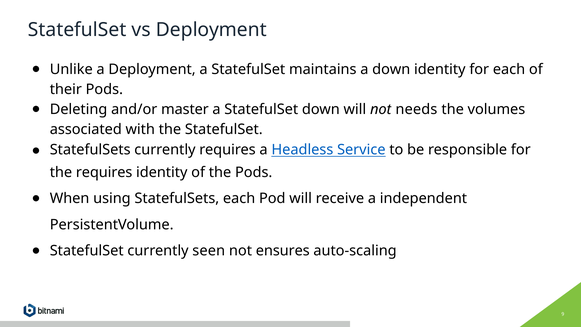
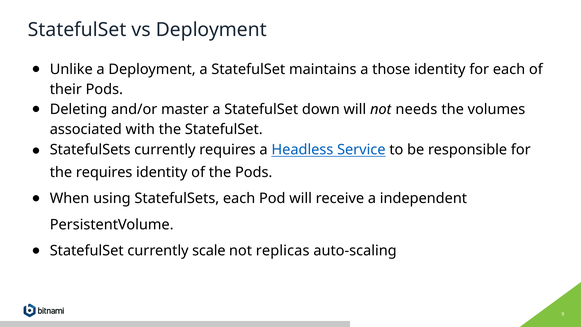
a down: down -> those
seen: seen -> scale
ensures: ensures -> replicas
